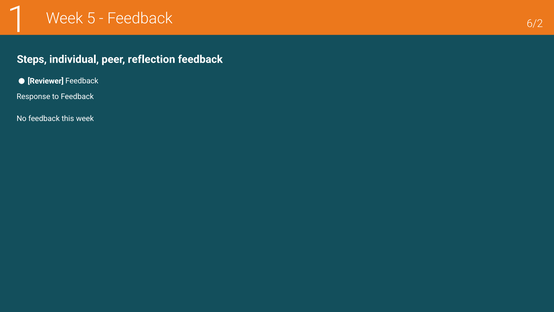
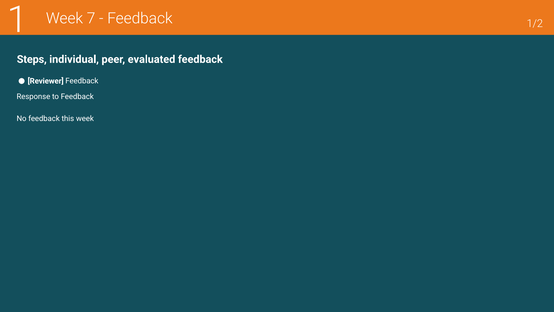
5: 5 -> 7
6/2: 6/2 -> 1/2
reflection: reflection -> evaluated
